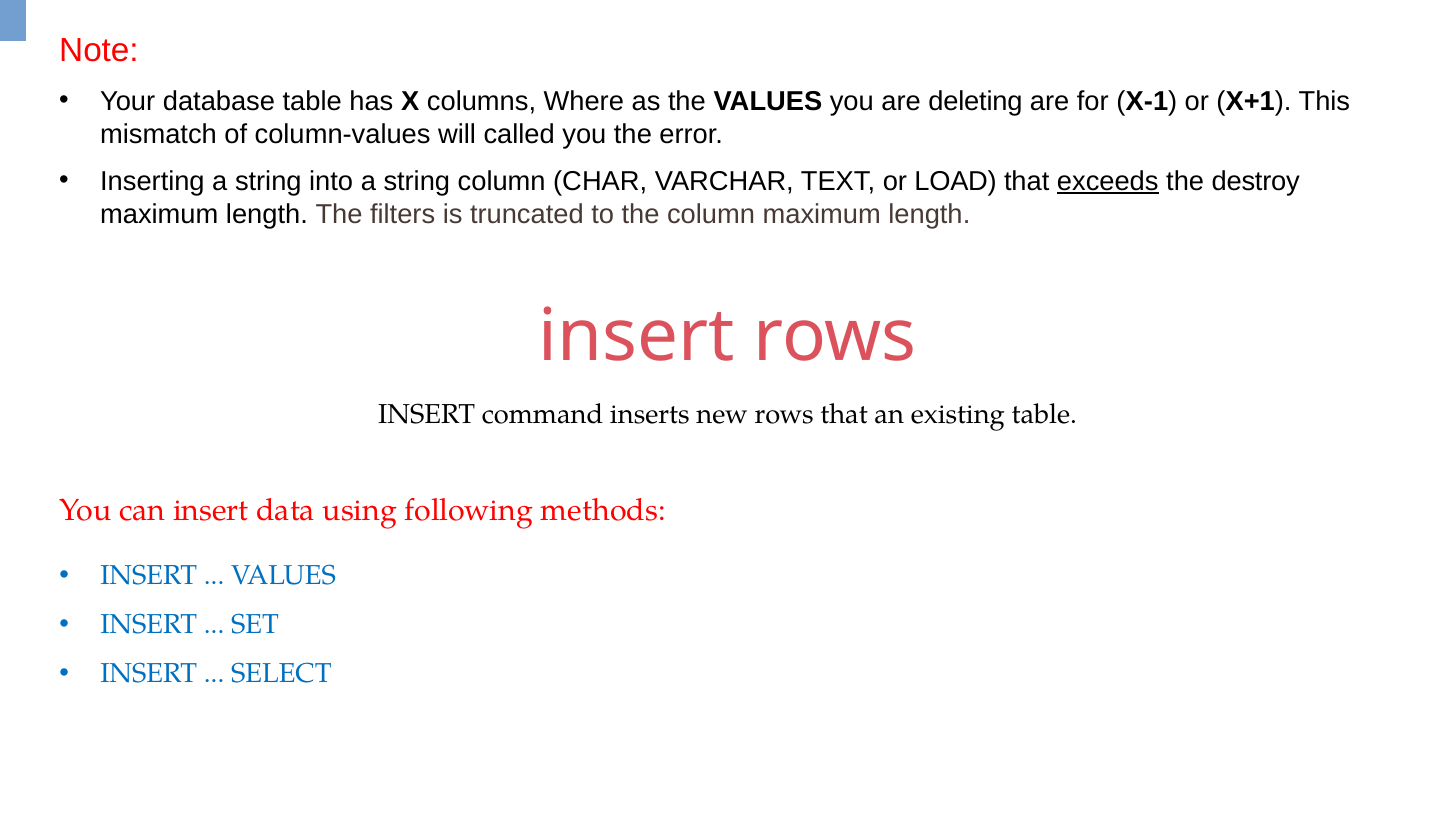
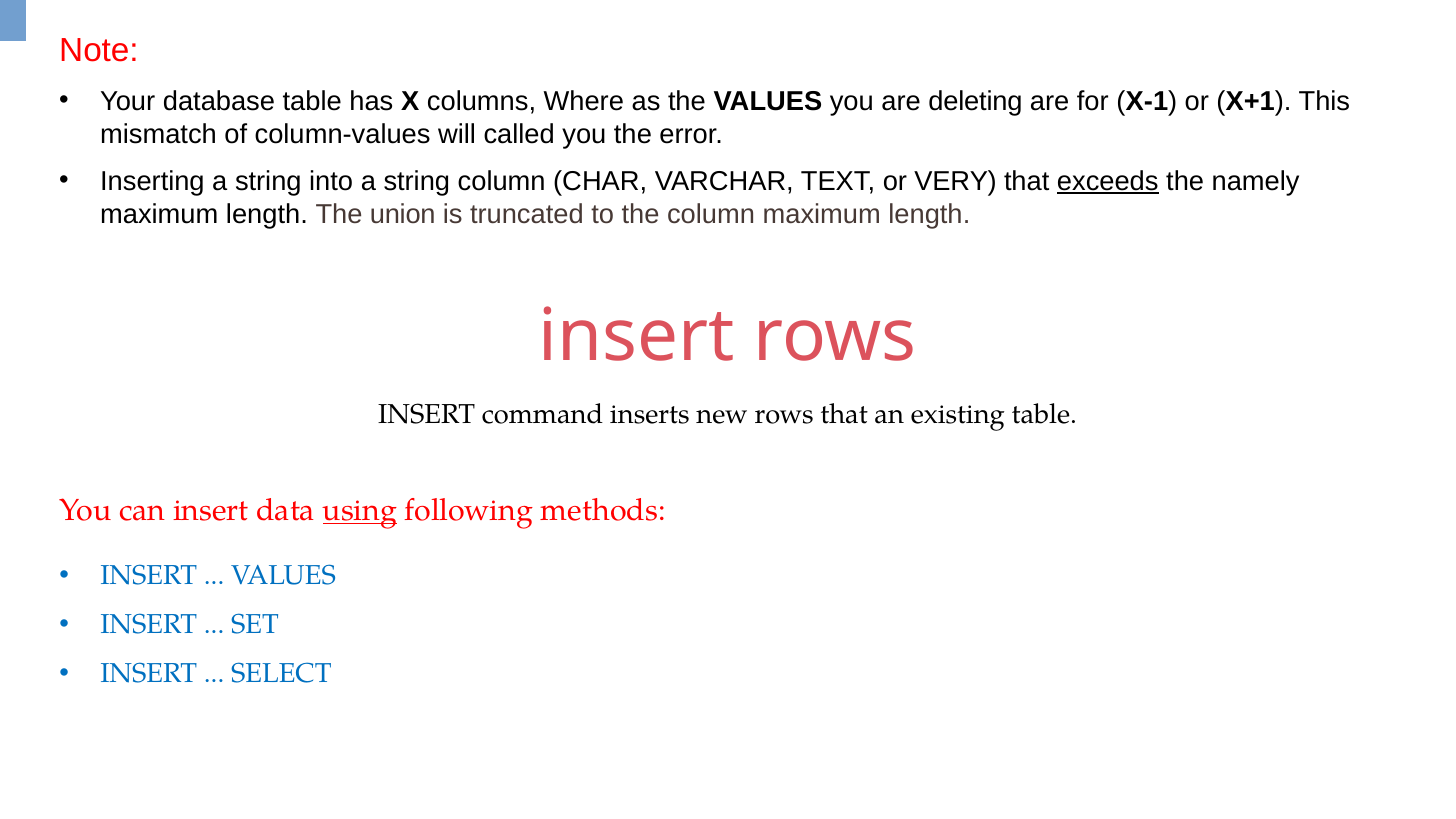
LOAD: LOAD -> VERY
destroy: destroy -> namely
filters: filters -> union
using underline: none -> present
